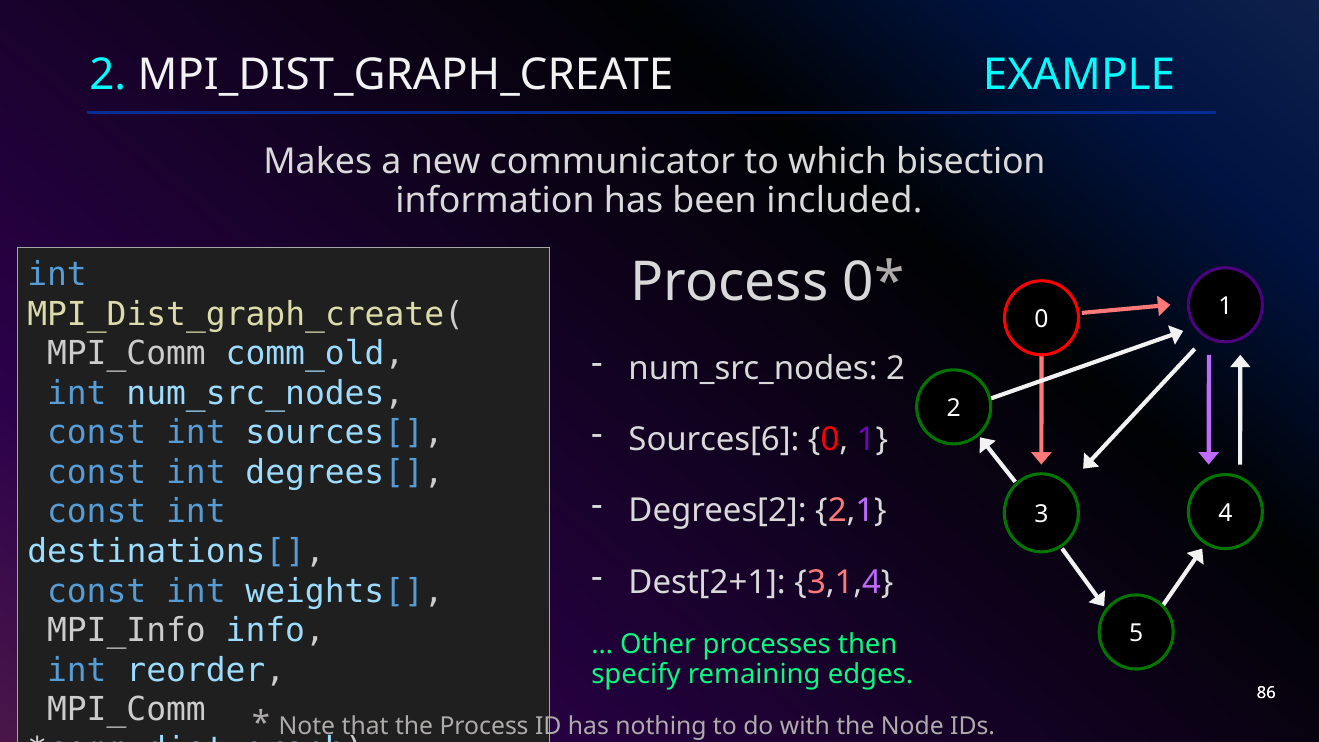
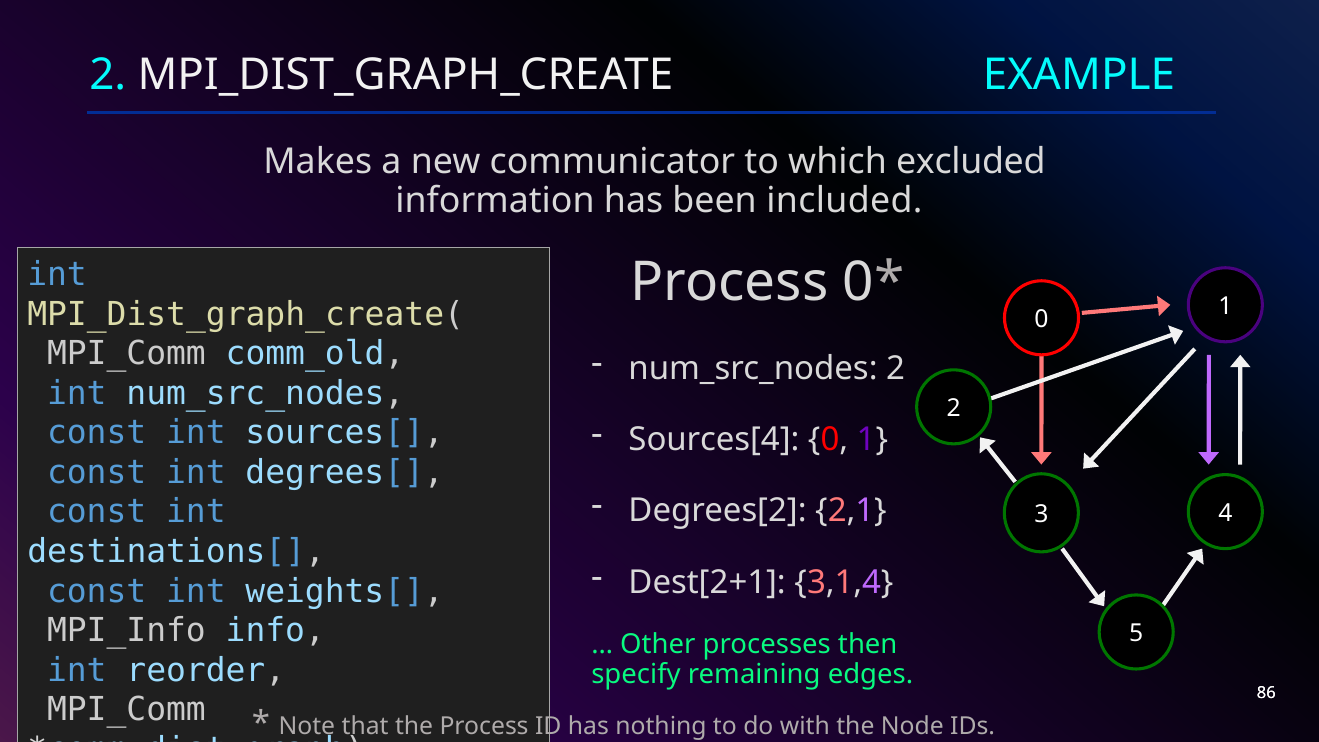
bisection: bisection -> excluded
Sources[6: Sources[6 -> Sources[4
